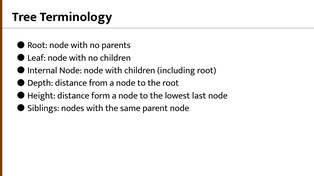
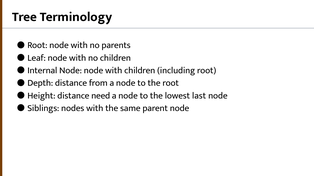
form: form -> need
